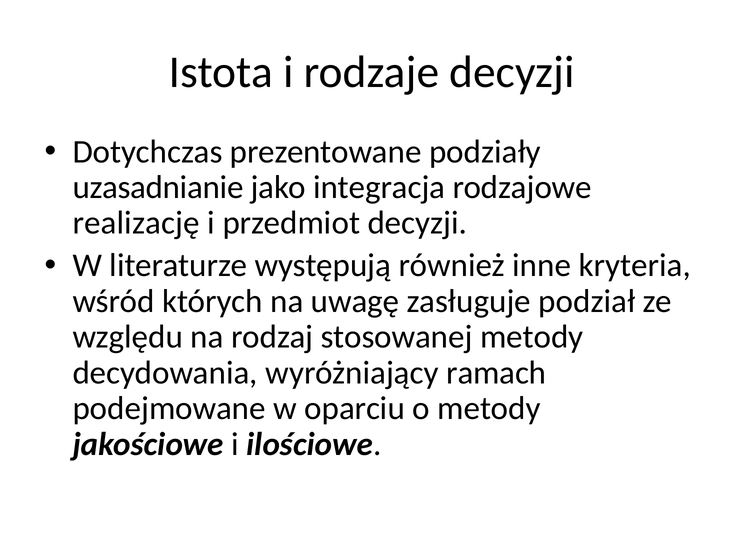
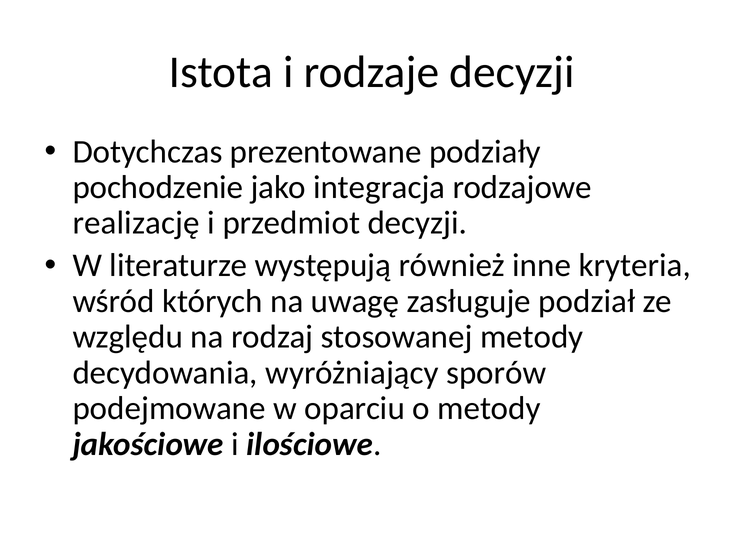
uzasadnianie: uzasadnianie -> pochodzenie
ramach: ramach -> sporów
